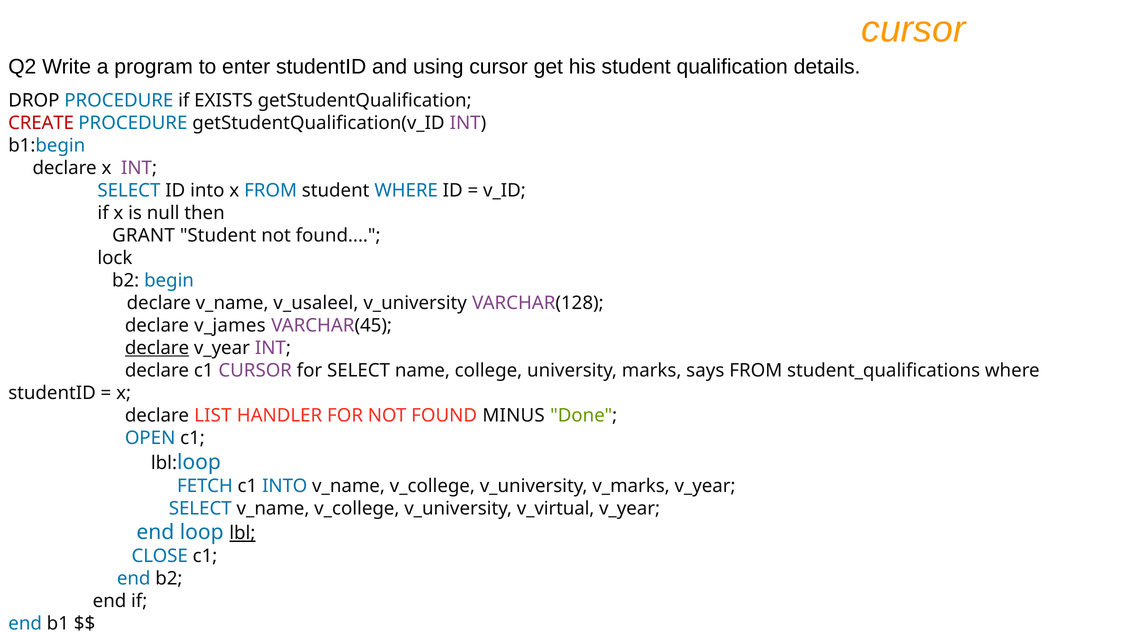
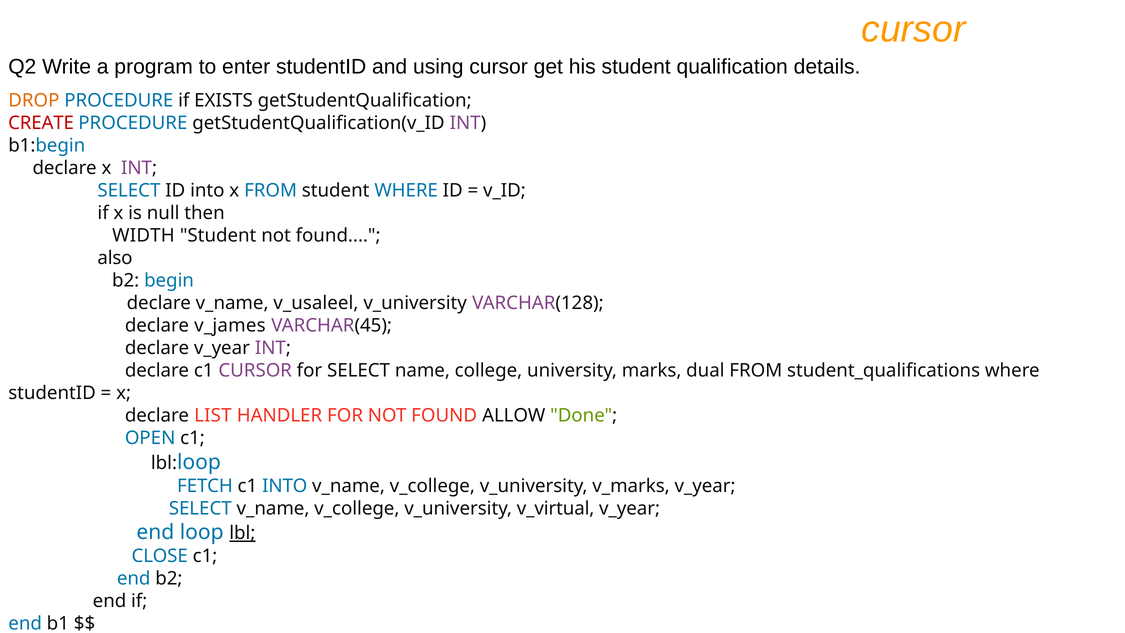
DROP colour: black -> orange
GRANT: GRANT -> WIDTH
lock: lock -> also
declare at (157, 348) underline: present -> none
says: says -> dual
MINUS: MINUS -> ALLOW
